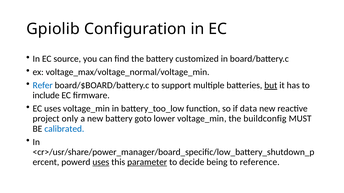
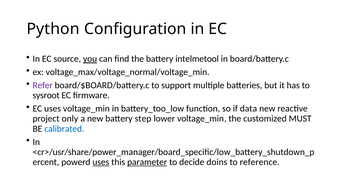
Gpiolib: Gpiolib -> Python
you underline: none -> present
customized: customized -> intelmetool
Refer colour: blue -> purple
but underline: present -> none
include: include -> sysroot
goto: goto -> step
buildconfig: buildconfig -> customized
being: being -> doins
